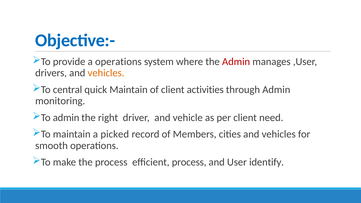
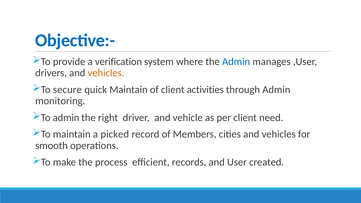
a operations: operations -> verification
Admin at (236, 62) colour: red -> blue
central: central -> secure
efficient process: process -> records
identify: identify -> created
